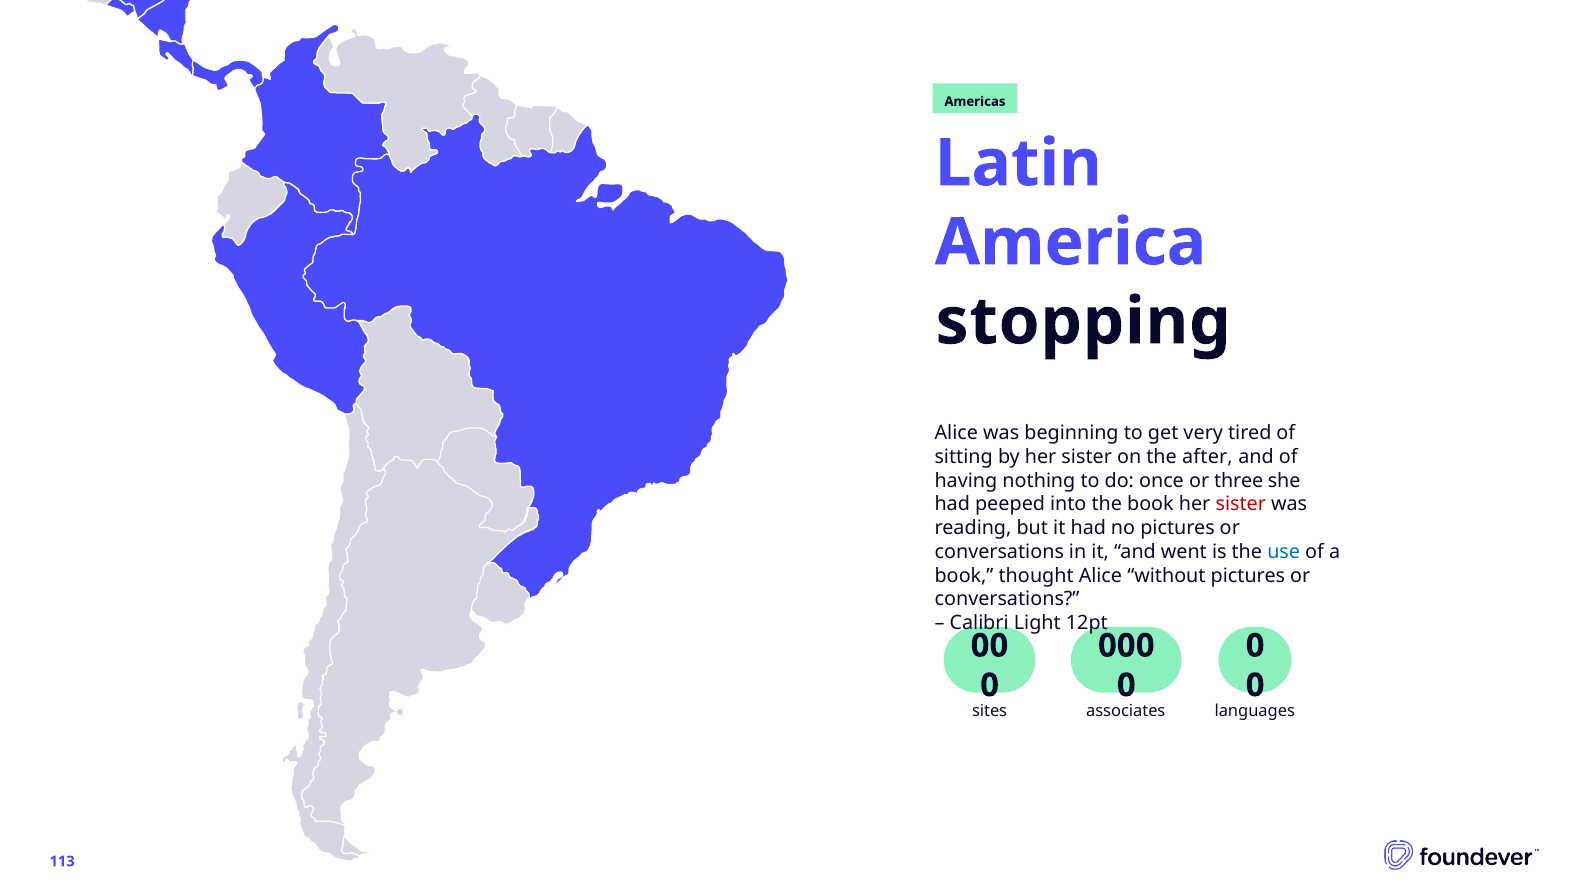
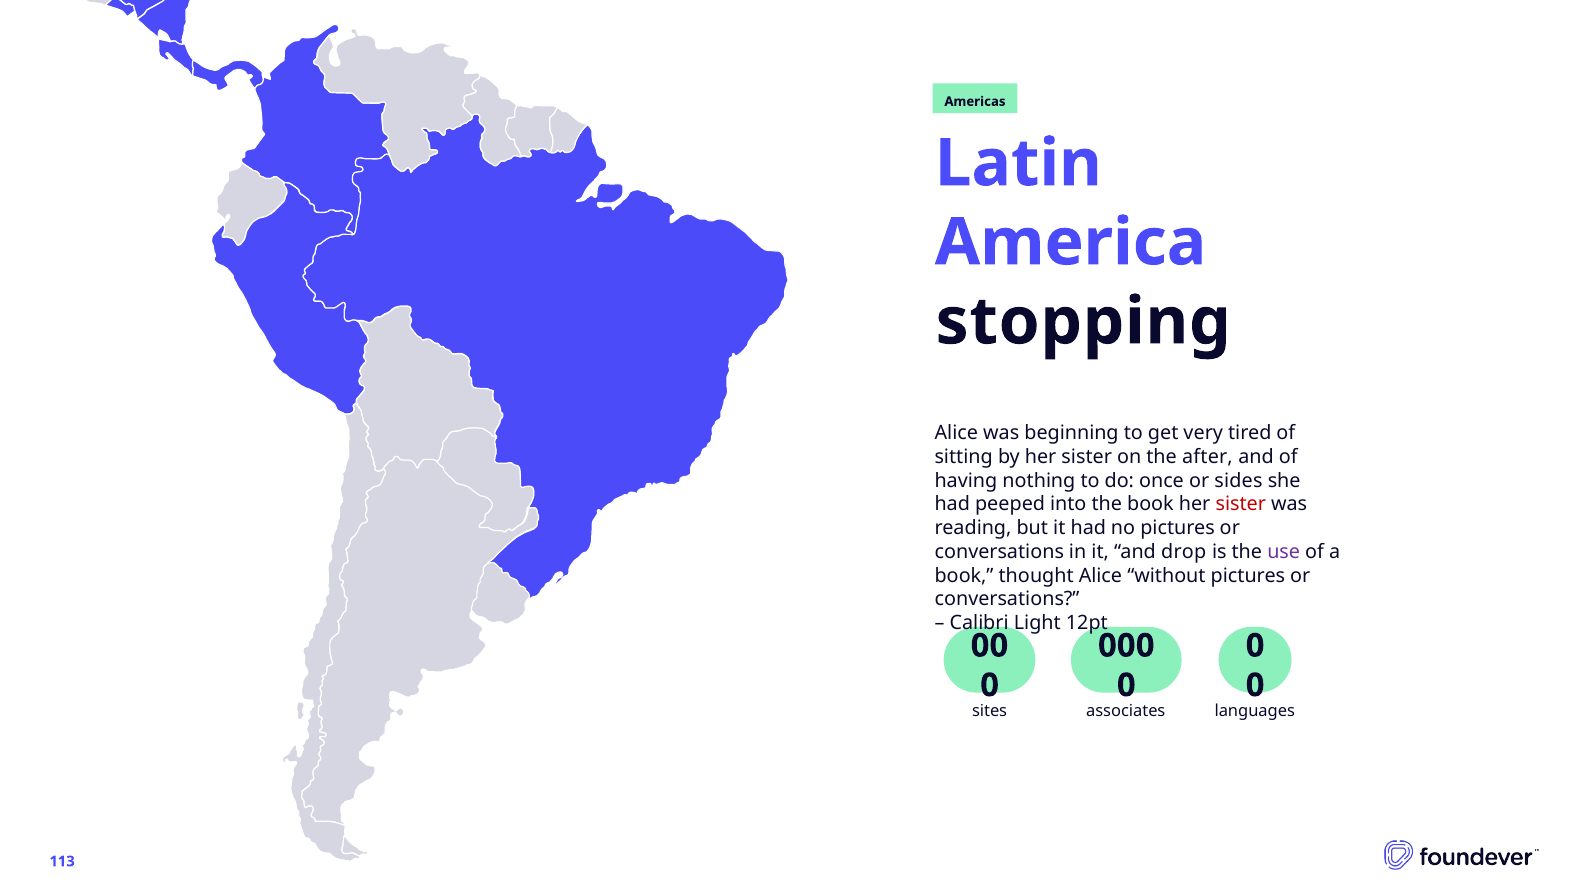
three: three -> sides
went: went -> drop
use colour: blue -> purple
